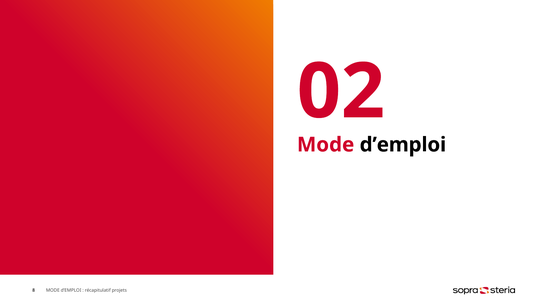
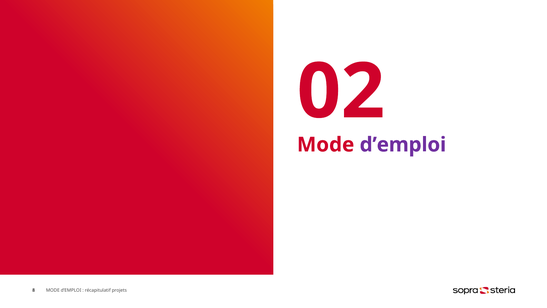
d’emploi at (403, 145) colour: black -> purple
